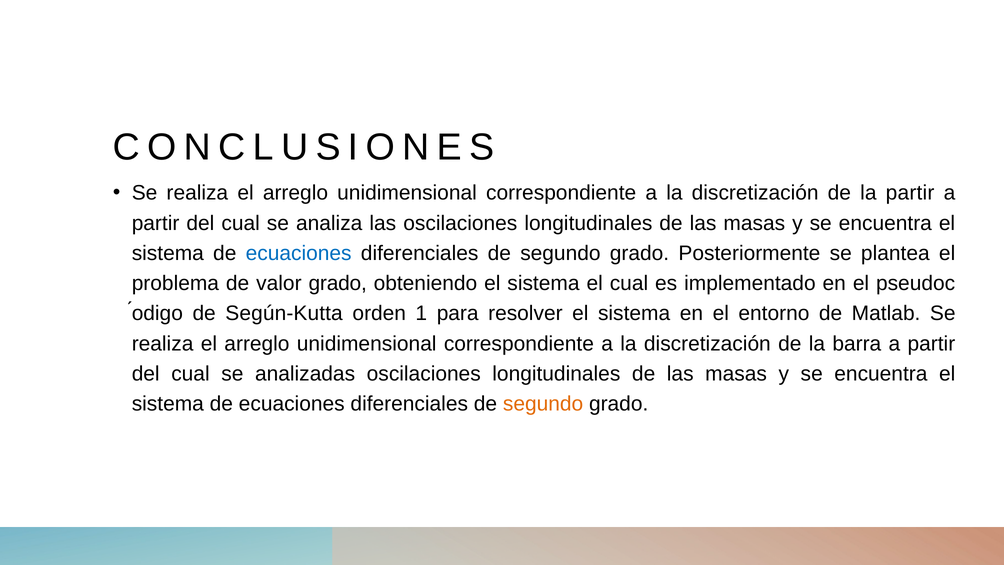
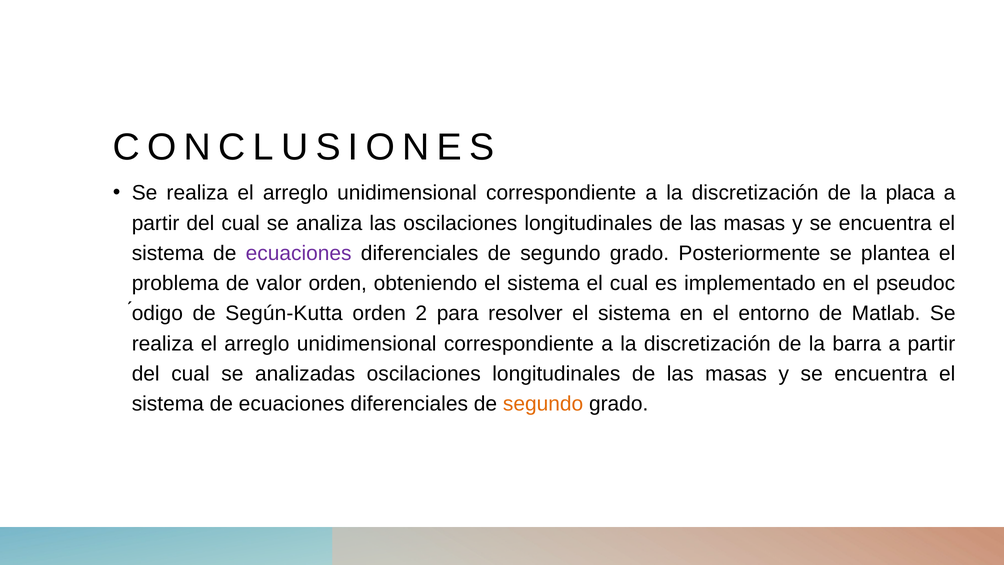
la partir: partir -> placa
ecuaciones at (299, 253) colour: blue -> purple
valor grado: grado -> orden
1: 1 -> 2
